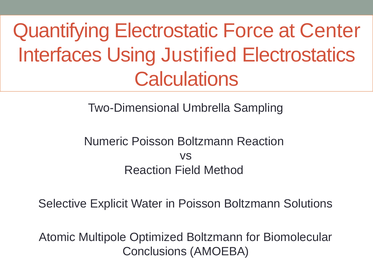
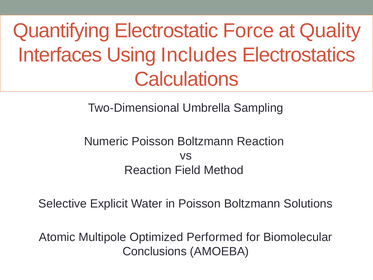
Center: Center -> Quality
Justified: Justified -> Includes
Optimized Boltzmann: Boltzmann -> Performed
